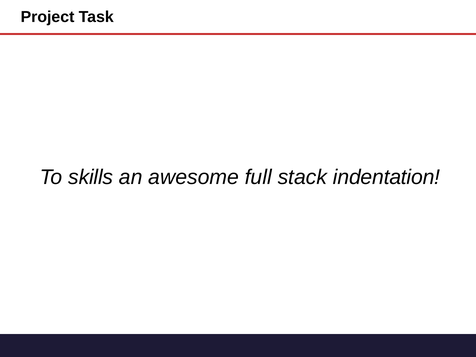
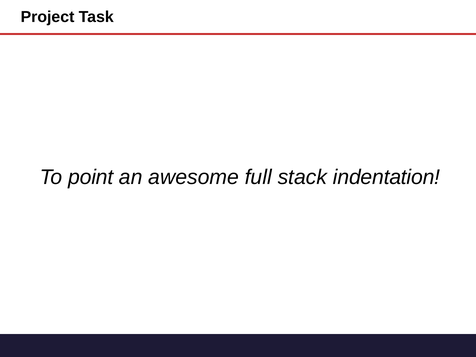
skills: skills -> point
